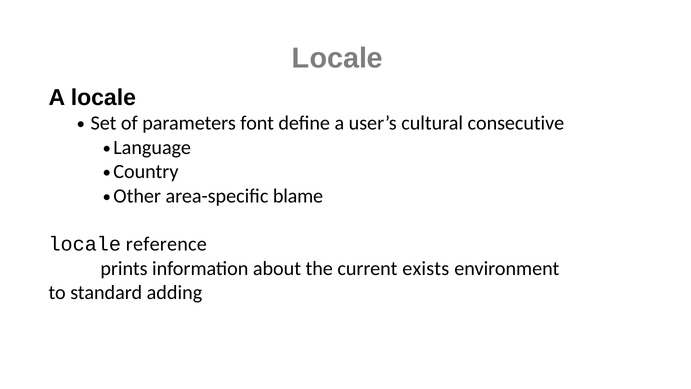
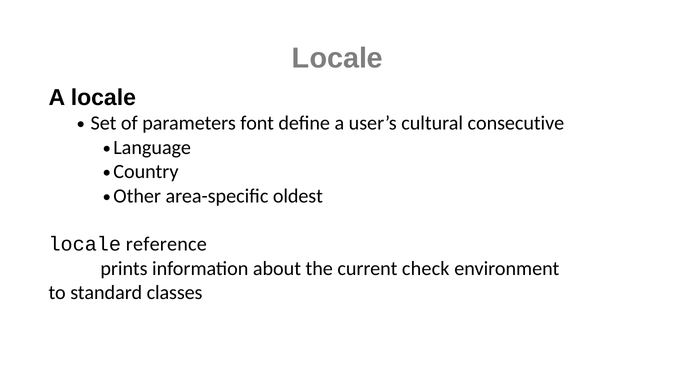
blame: blame -> oldest
exists: exists -> check
adding: adding -> classes
